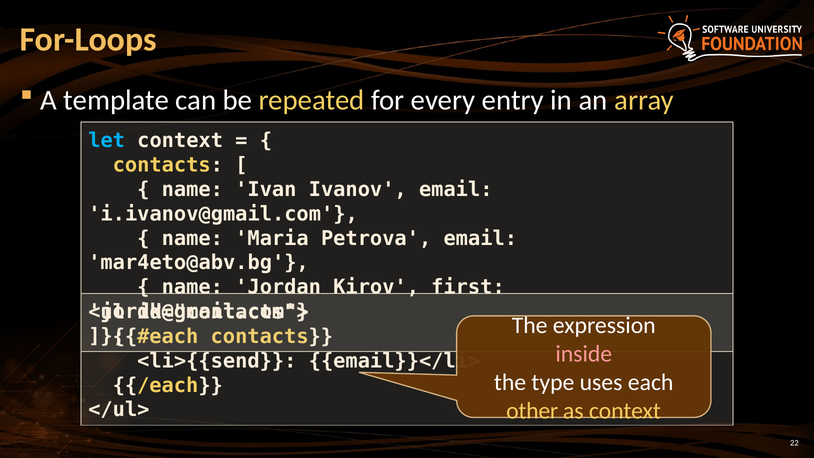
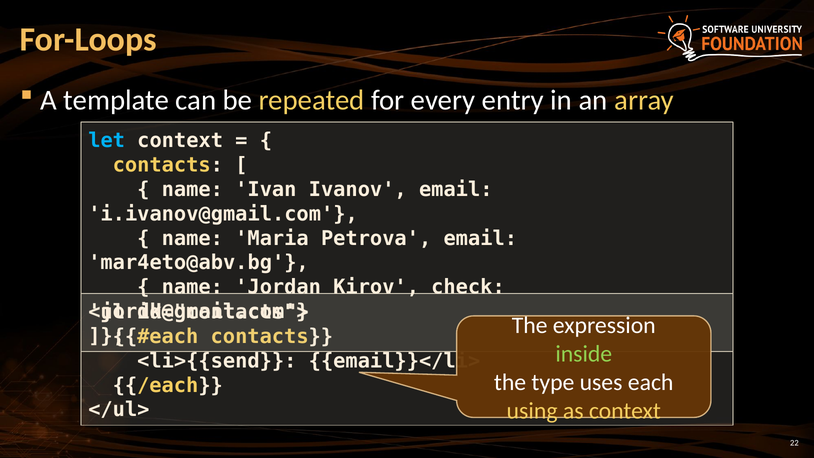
first: first -> check
inside colour: pink -> light green
other: other -> using
